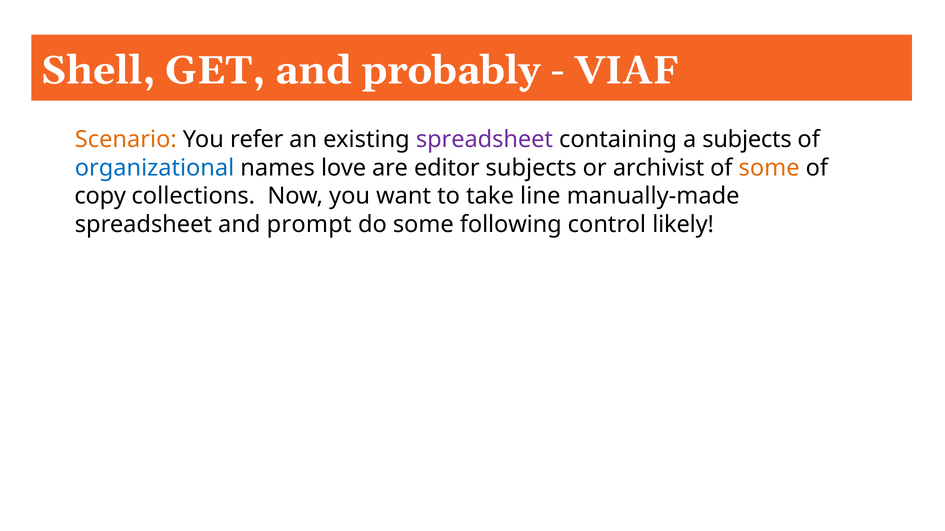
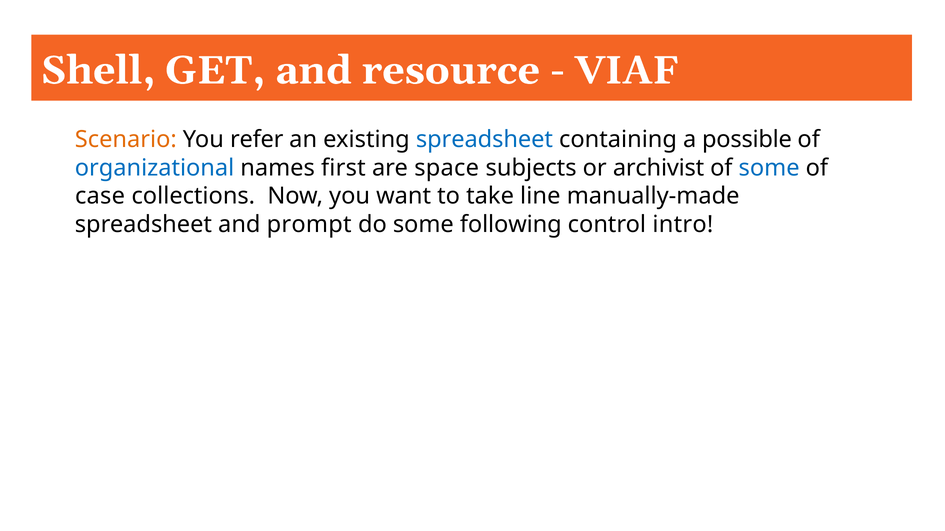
probably: probably -> resource
spreadsheet at (484, 140) colour: purple -> blue
a subjects: subjects -> possible
love: love -> first
editor: editor -> space
some at (769, 168) colour: orange -> blue
copy: copy -> case
likely: likely -> intro
